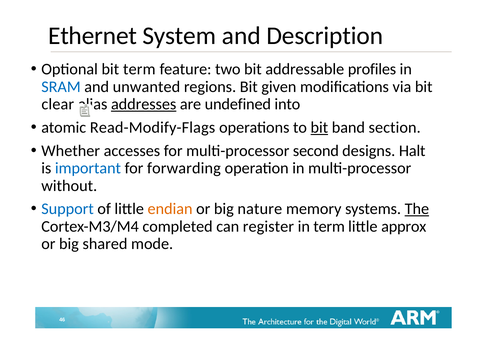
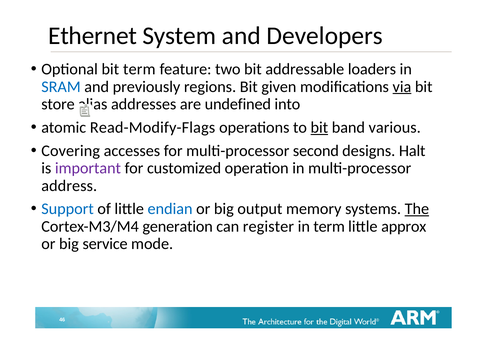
Description: Description -> Developers
profiles: profiles -> loaders
unwanted: unwanted -> previously
via underline: none -> present
clear: clear -> store
addresses underline: present -> none
section: section -> various
Whether: Whether -> Covering
important colour: blue -> purple
forwarding: forwarding -> customized
without: without -> address
endian colour: orange -> blue
nature: nature -> output
completed: completed -> generation
shared: shared -> service
